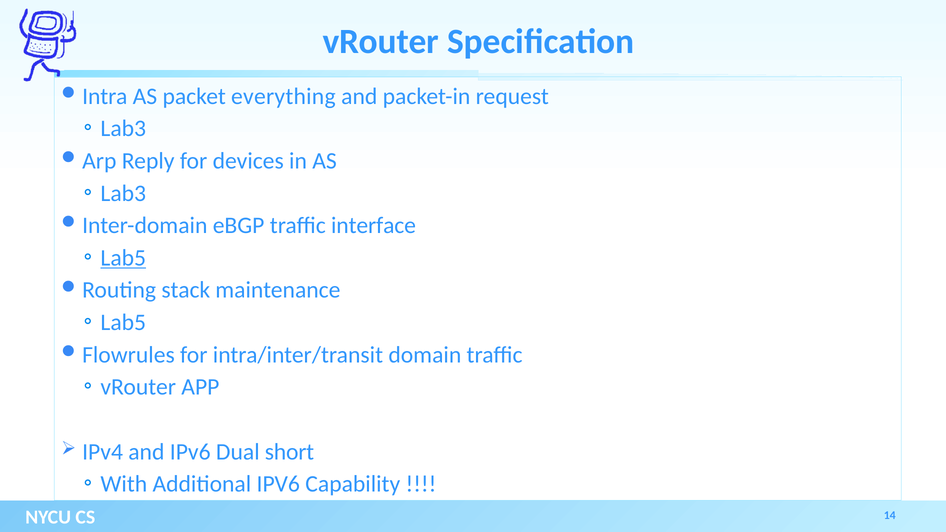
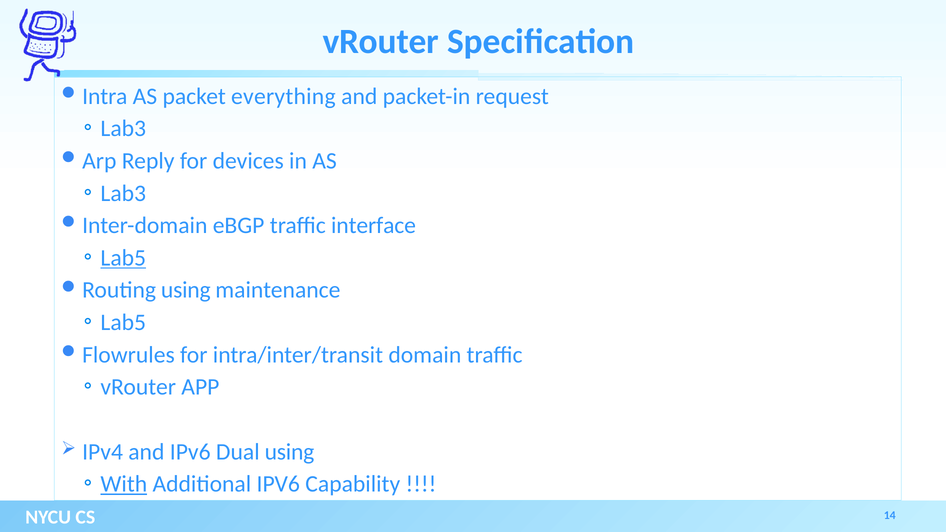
stack at (186, 290): stack -> using
Dual short: short -> using
With underline: none -> present
